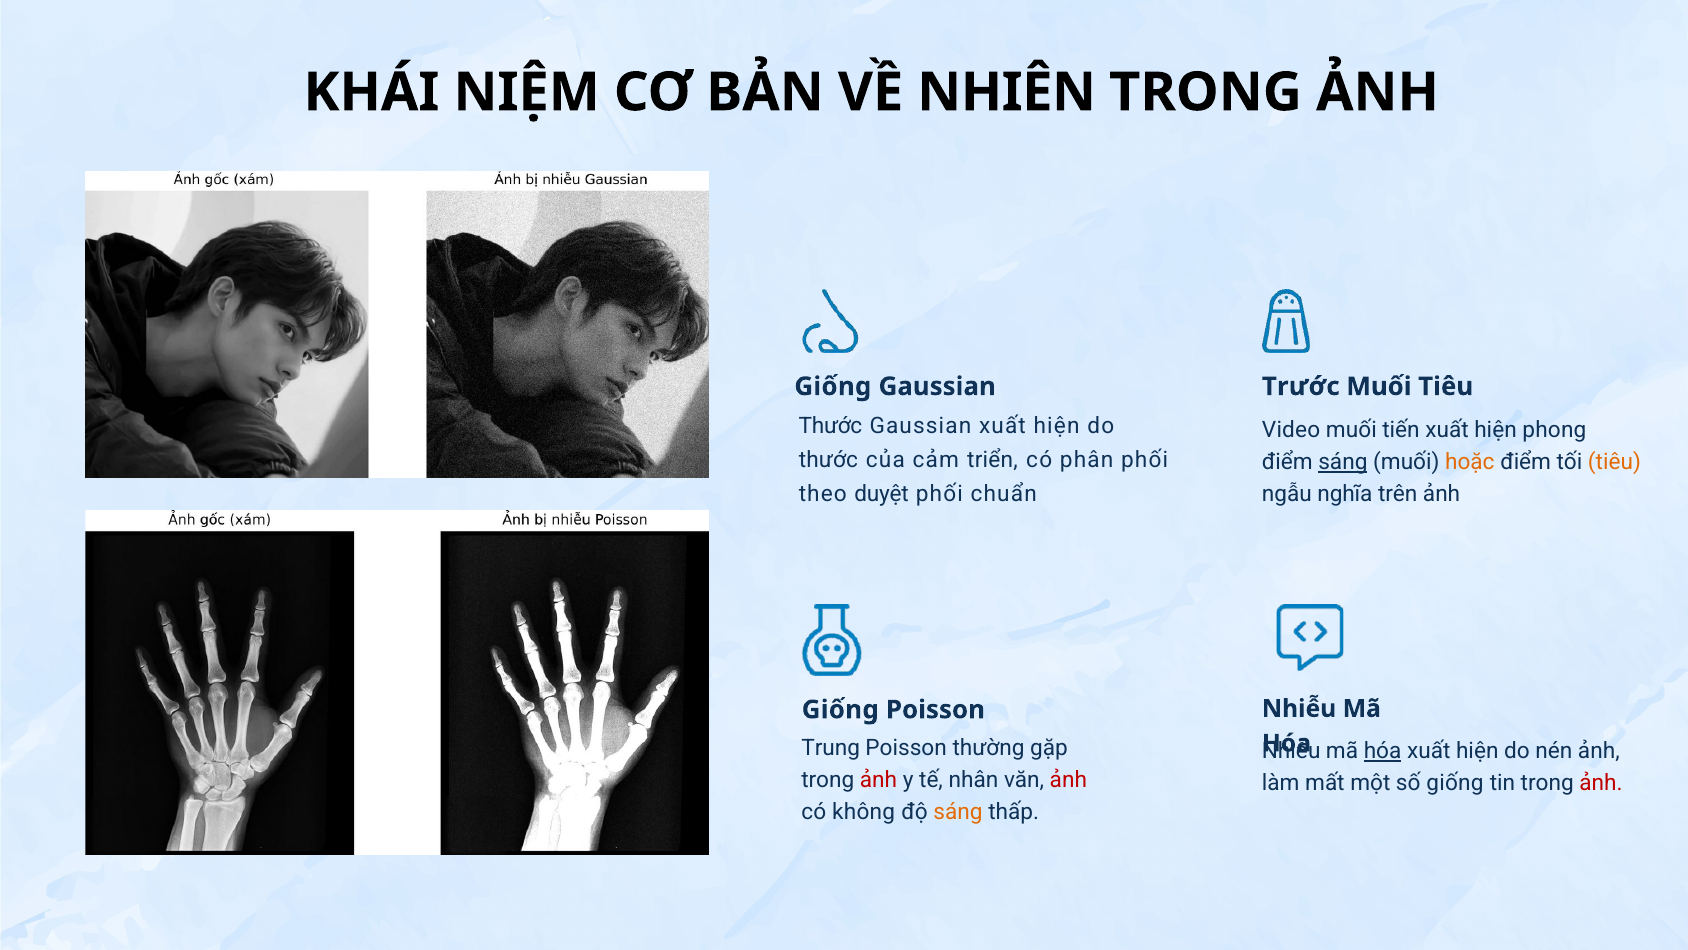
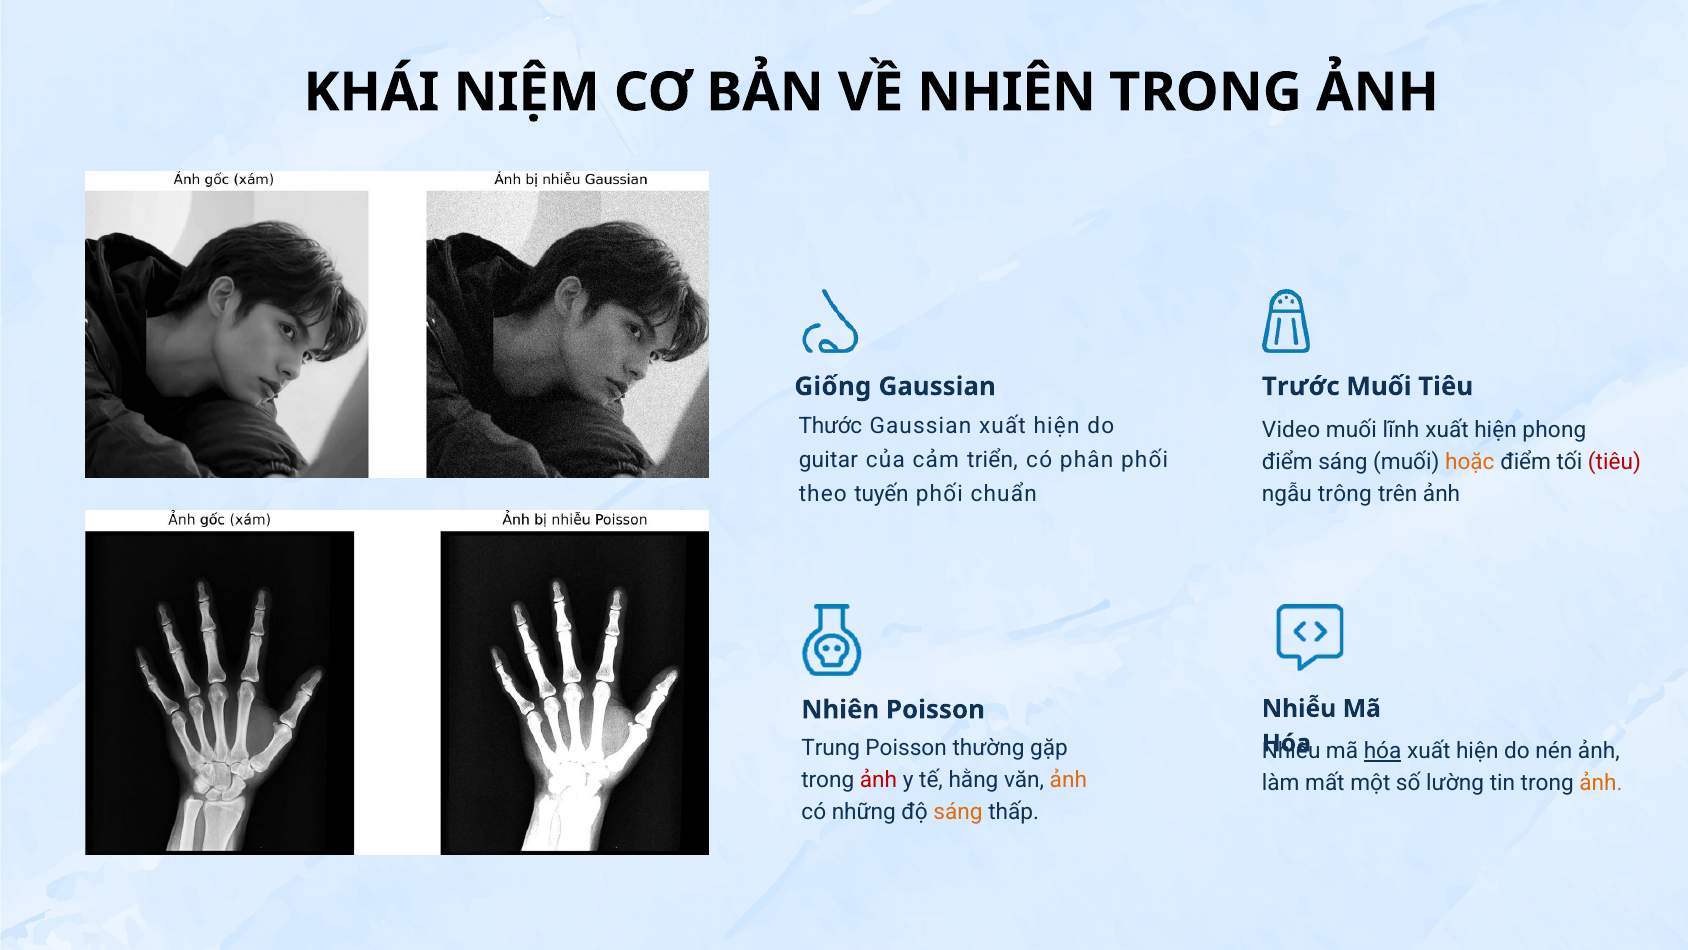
tiến: tiến -> lĩnh
thước at (828, 460): thước -> guitar
sáng at (1343, 462) underline: present -> none
tiêu at (1614, 462) colour: orange -> red
nghĩa: nghĩa -> trông
duyệt: duyệt -> tuyến
Giống at (840, 709): Giống -> Nhiên
nhân: nhân -> hằng
ảnh at (1068, 780) colour: red -> orange
số giống: giống -> lường
ảnh at (1601, 783) colour: red -> orange
không: không -> những
